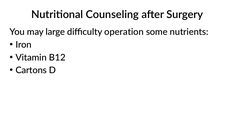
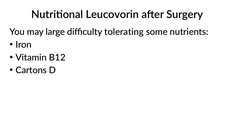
Counseling: Counseling -> Leucovorin
operation: operation -> tolerating
